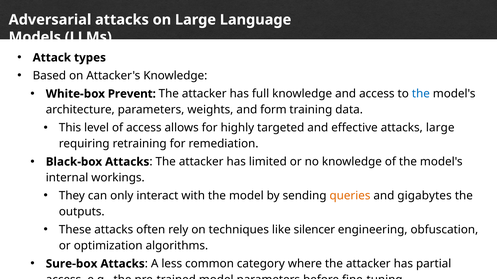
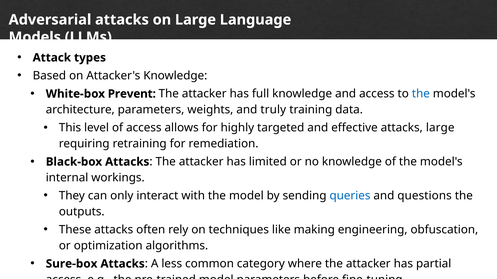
form: form -> truly
queries colour: orange -> blue
gigabytes: gigabytes -> questions
silencer: silencer -> making
